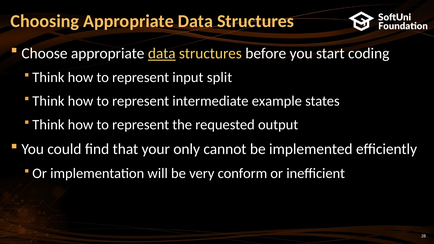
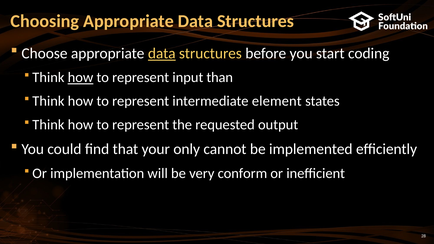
how at (81, 78) underline: none -> present
split: split -> than
example: example -> element
